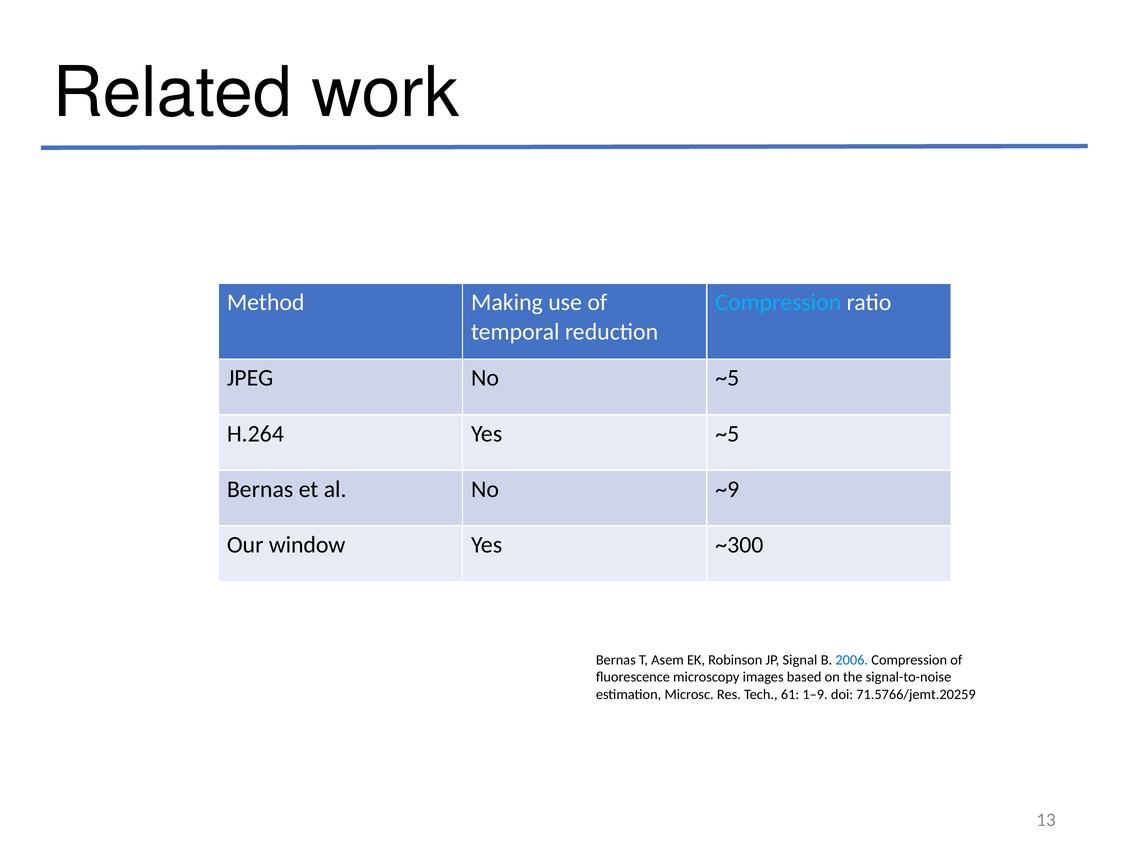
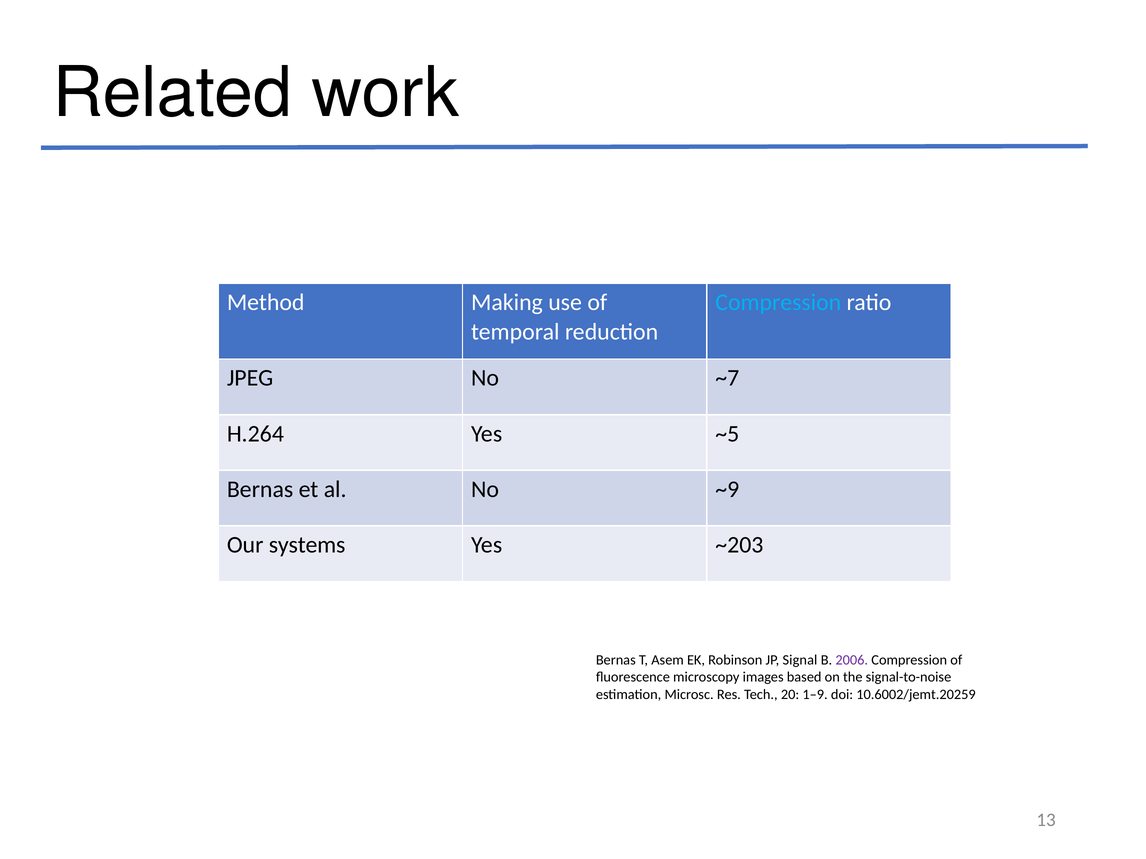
No ~5: ~5 -> ~7
window: window -> systems
~300: ~300 -> ~203
2006 colour: blue -> purple
61: 61 -> 20
71.5766/jemt.20259: 71.5766/jemt.20259 -> 10.6002/jemt.20259
